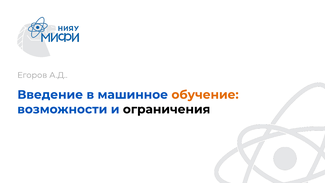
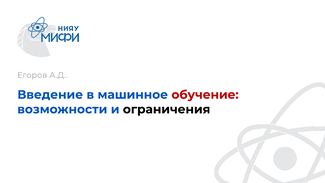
обучение colour: orange -> red
